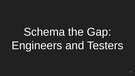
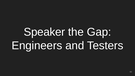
Schema: Schema -> Speaker
